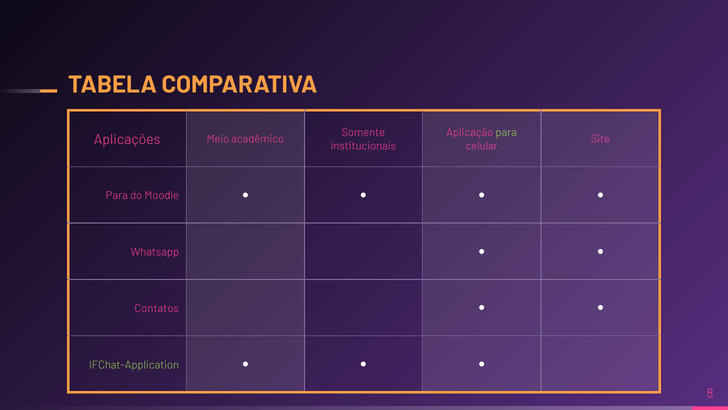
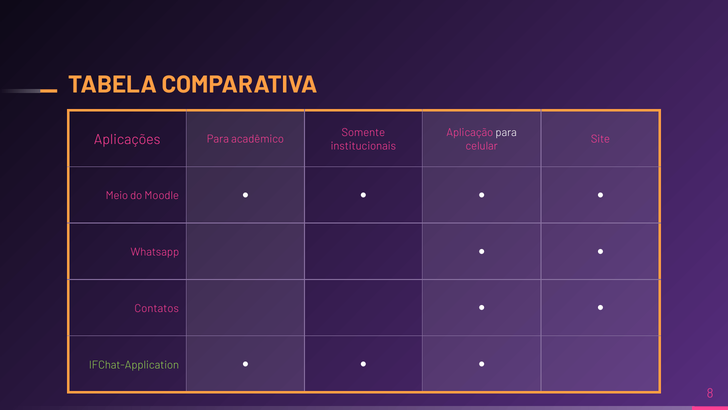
para at (506, 132) colour: light green -> white
Aplicações Meio: Meio -> Para
Para at (117, 195): Para -> Meio
